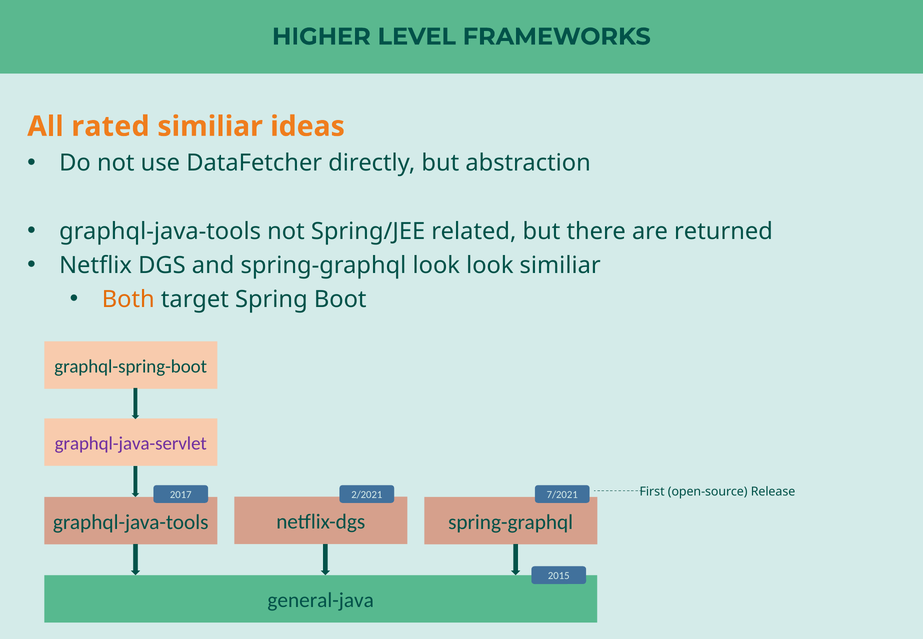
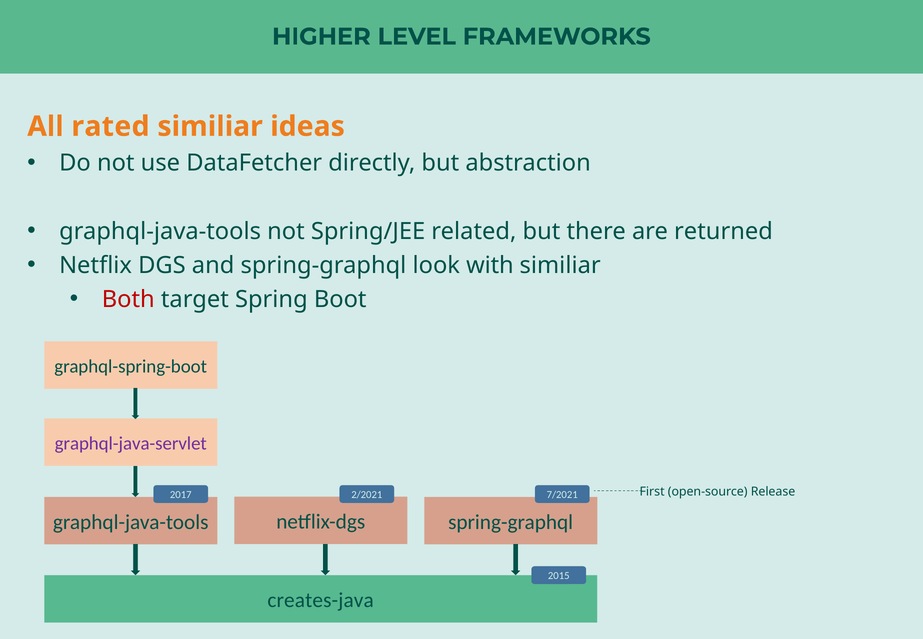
look look: look -> with
Both colour: orange -> red
general-java: general-java -> creates-java
